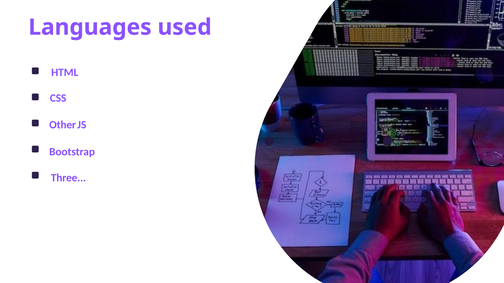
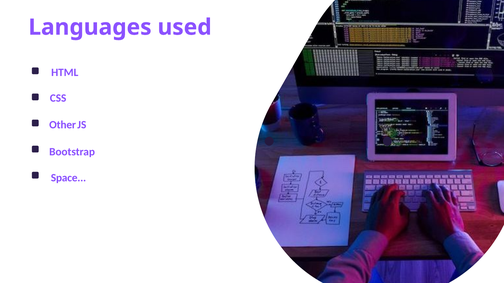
Three: Three -> Space
